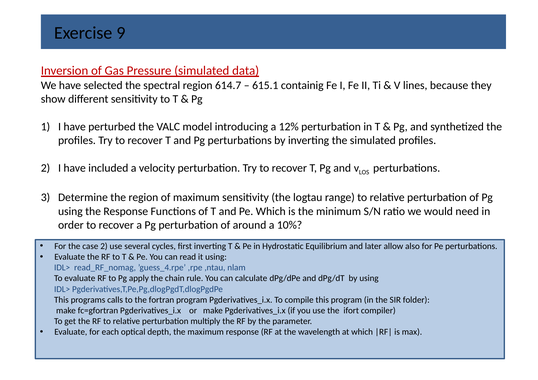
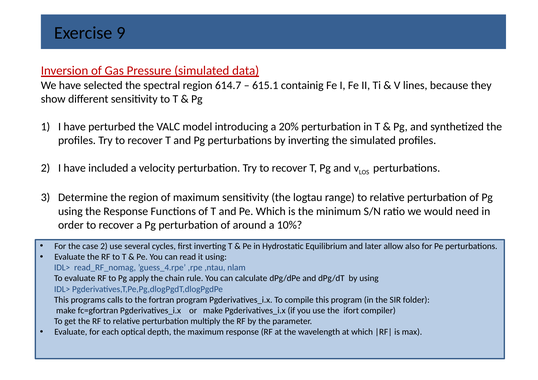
12%: 12% -> 20%
